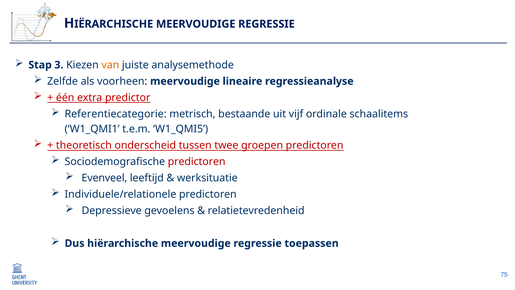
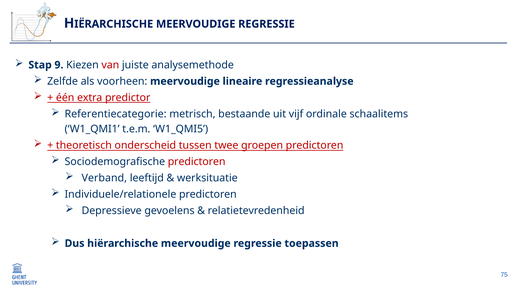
3: 3 -> 9
van colour: orange -> red
Evenveel: Evenveel -> Verband
